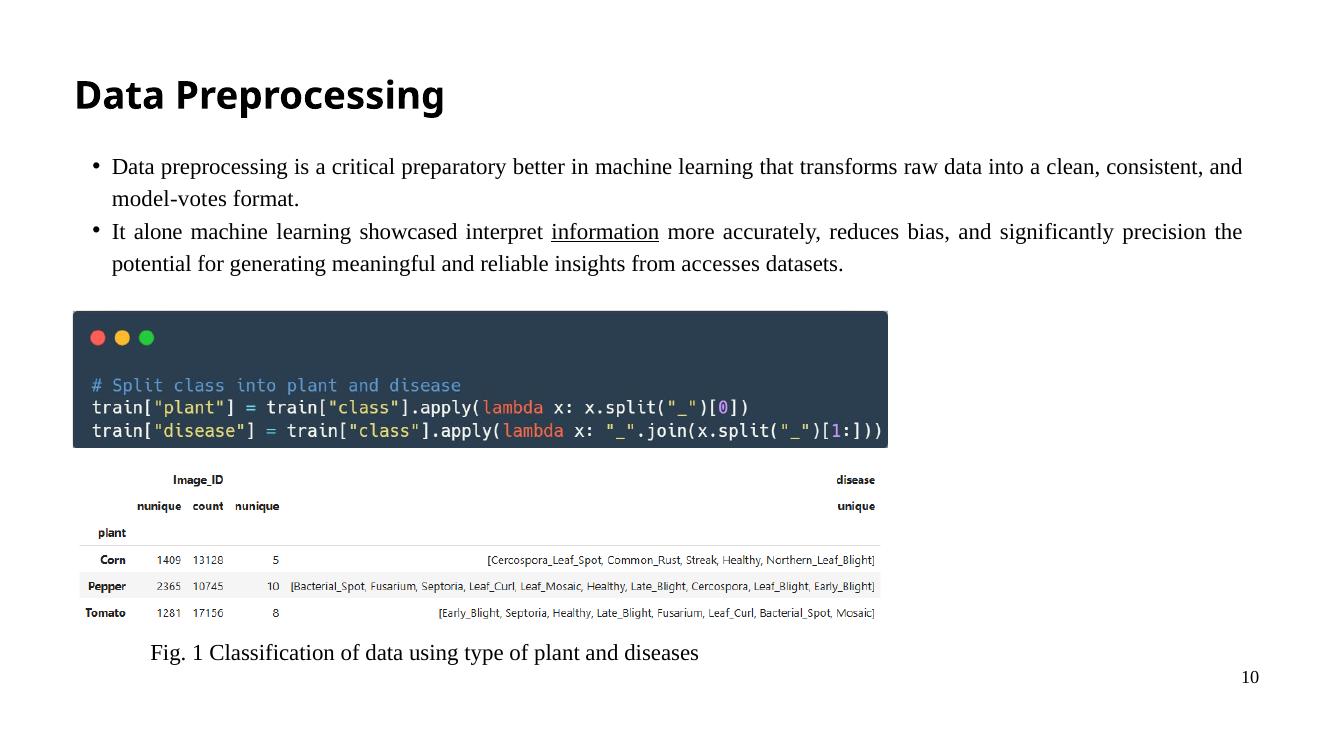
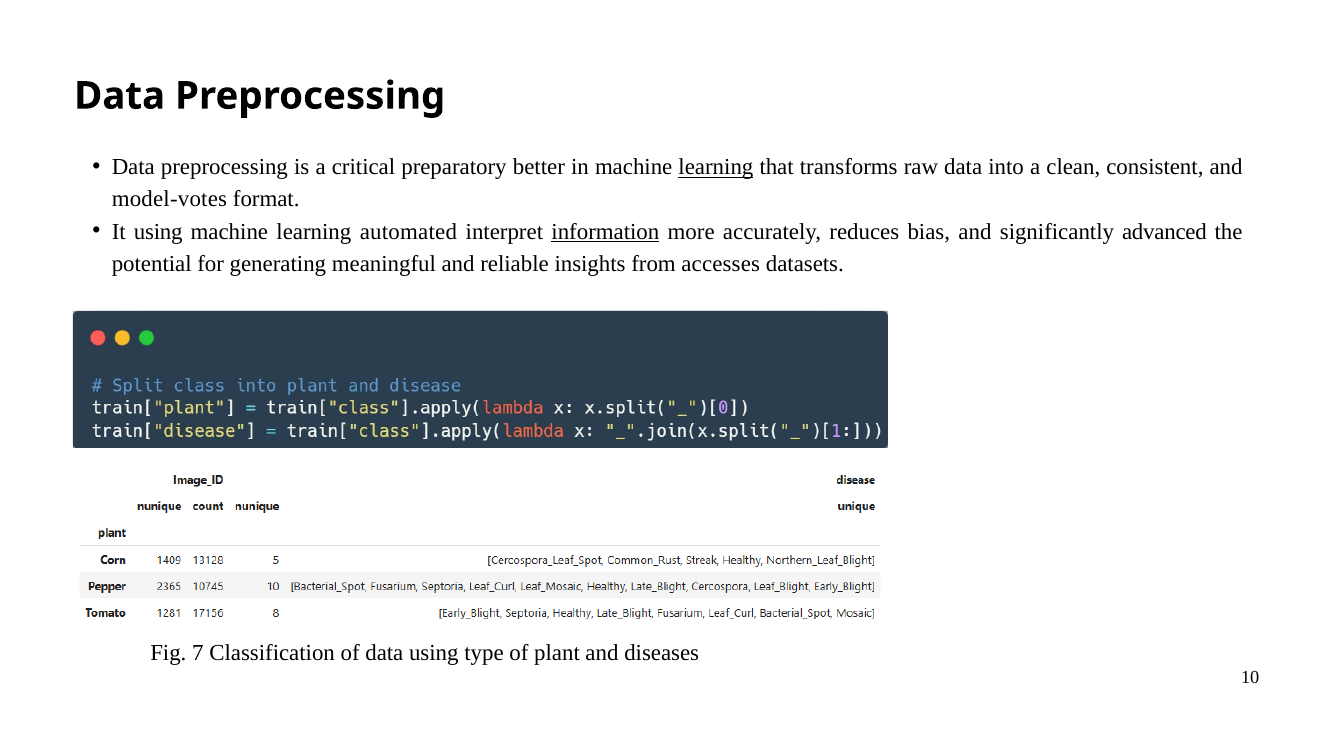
learning at (716, 167) underline: none -> present
It alone: alone -> using
showcased: showcased -> automated
precision: precision -> advanced
1: 1 -> 7
